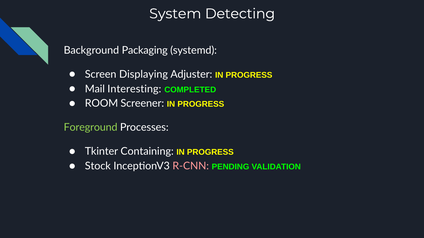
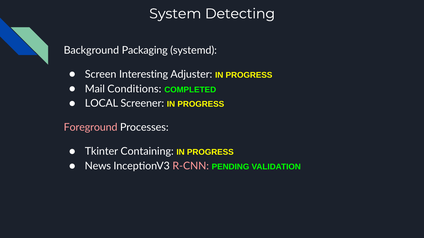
Displaying: Displaying -> Interesting
Interesting: Interesting -> Conditions
ROOM: ROOM -> LOCAL
Foreground colour: light green -> pink
Stock: Stock -> News
